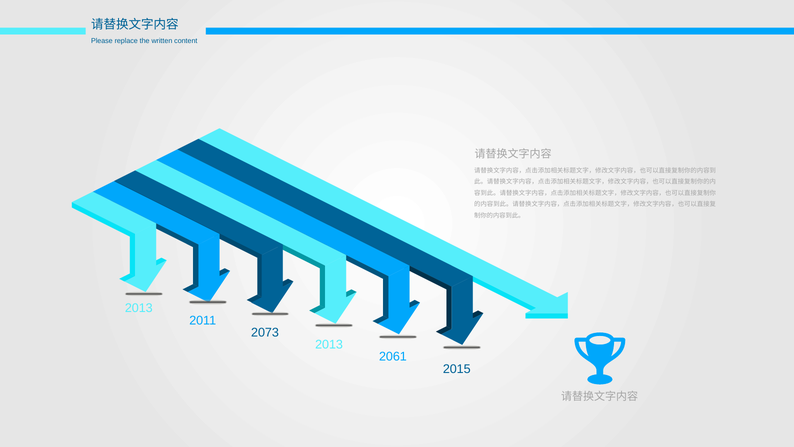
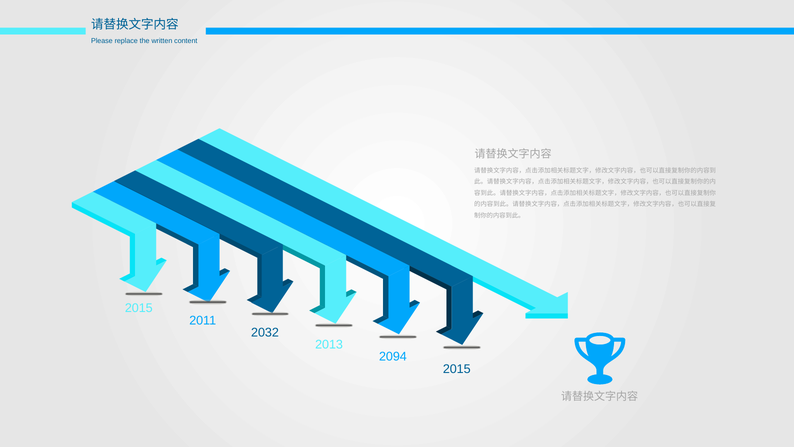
2013 at (139, 308): 2013 -> 2015
2073: 2073 -> 2032
2061: 2061 -> 2094
